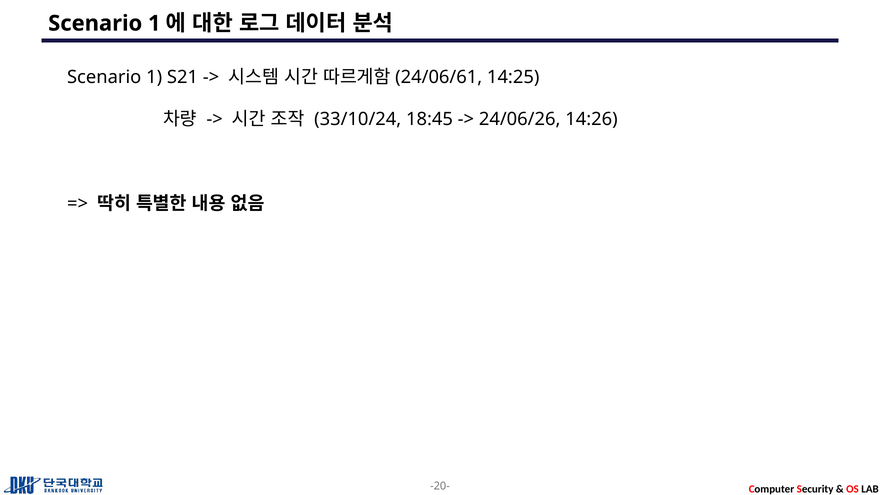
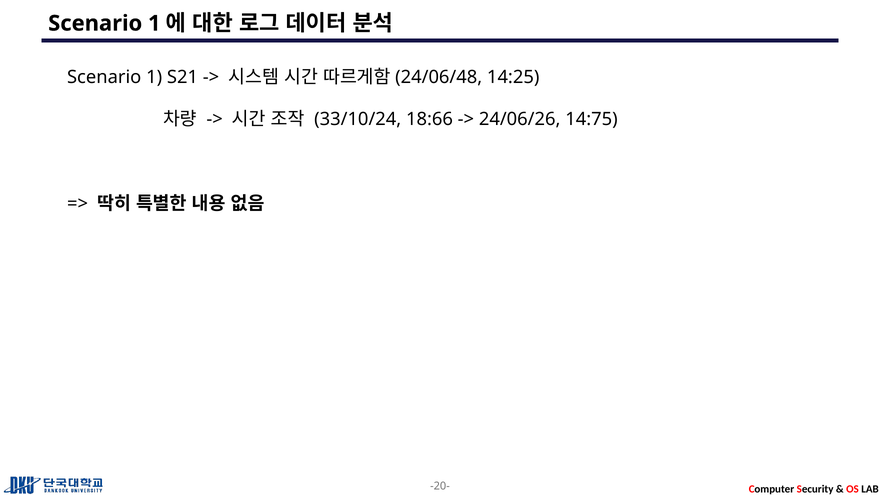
24/06/61: 24/06/61 -> 24/06/48
18:45: 18:45 -> 18:66
14:26: 14:26 -> 14:75
